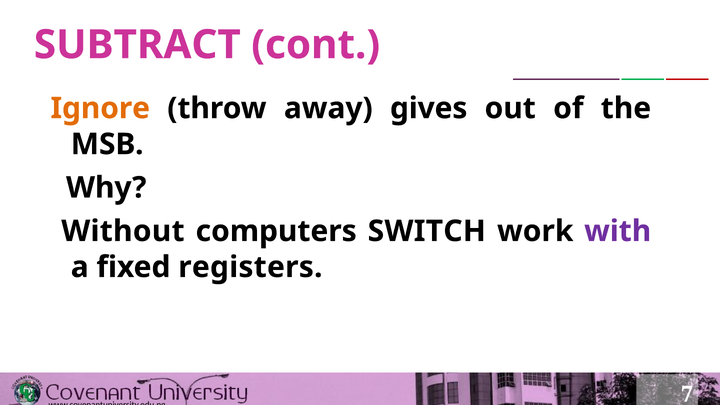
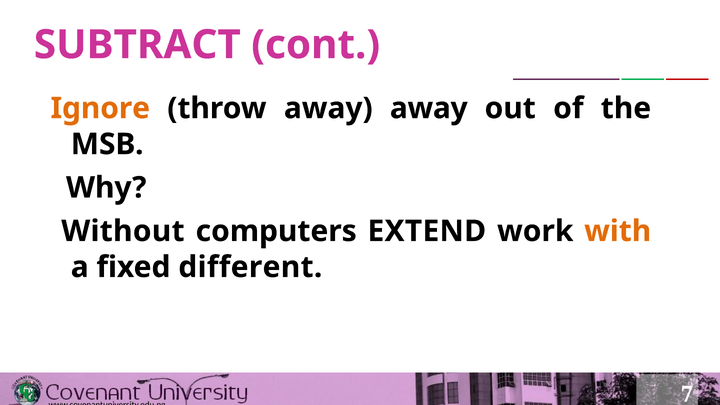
away gives: gives -> away
SWITCH: SWITCH -> EXTEND
with colour: purple -> orange
registers: registers -> different
